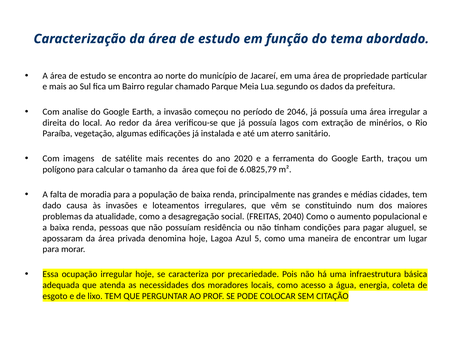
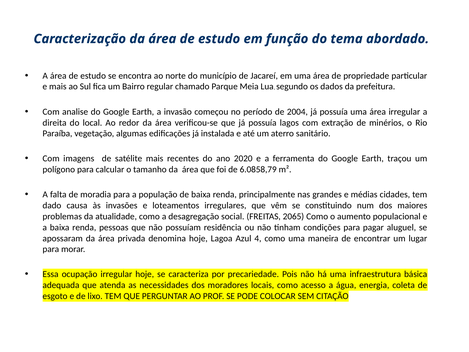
2046: 2046 -> 2004
6.0825,79: 6.0825,79 -> 6.0858,79
2040: 2040 -> 2065
5: 5 -> 4
